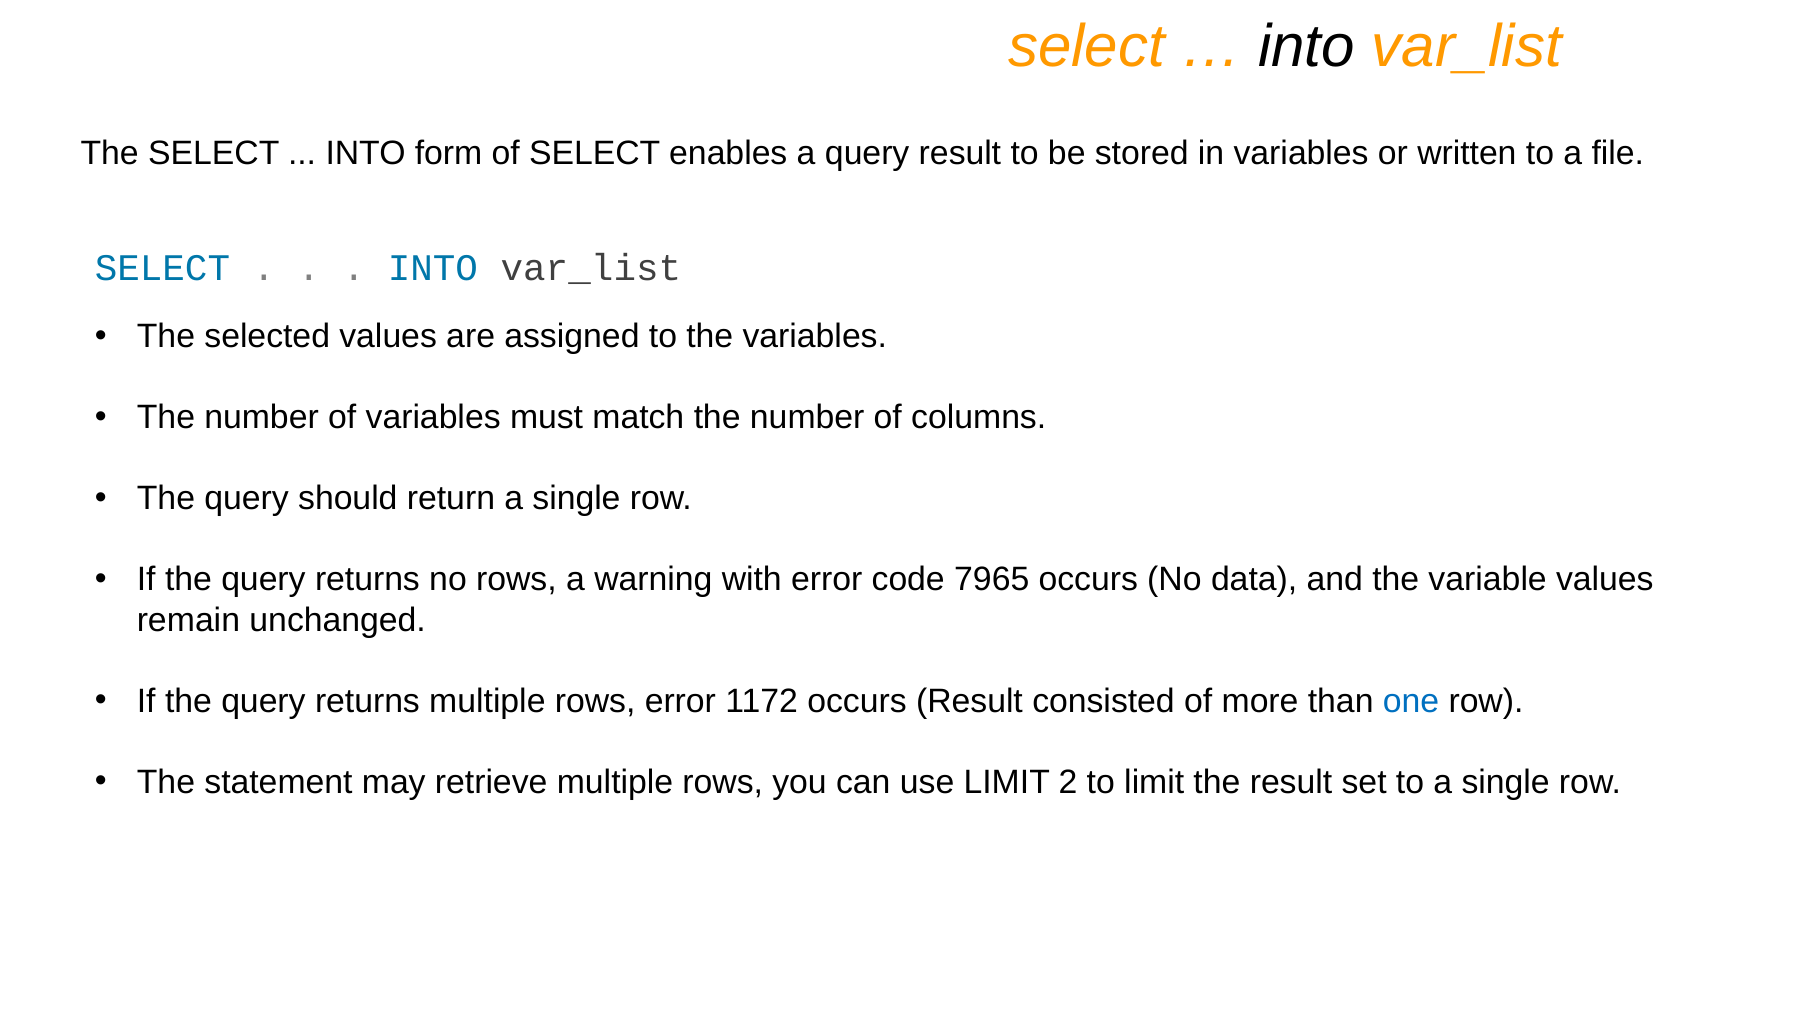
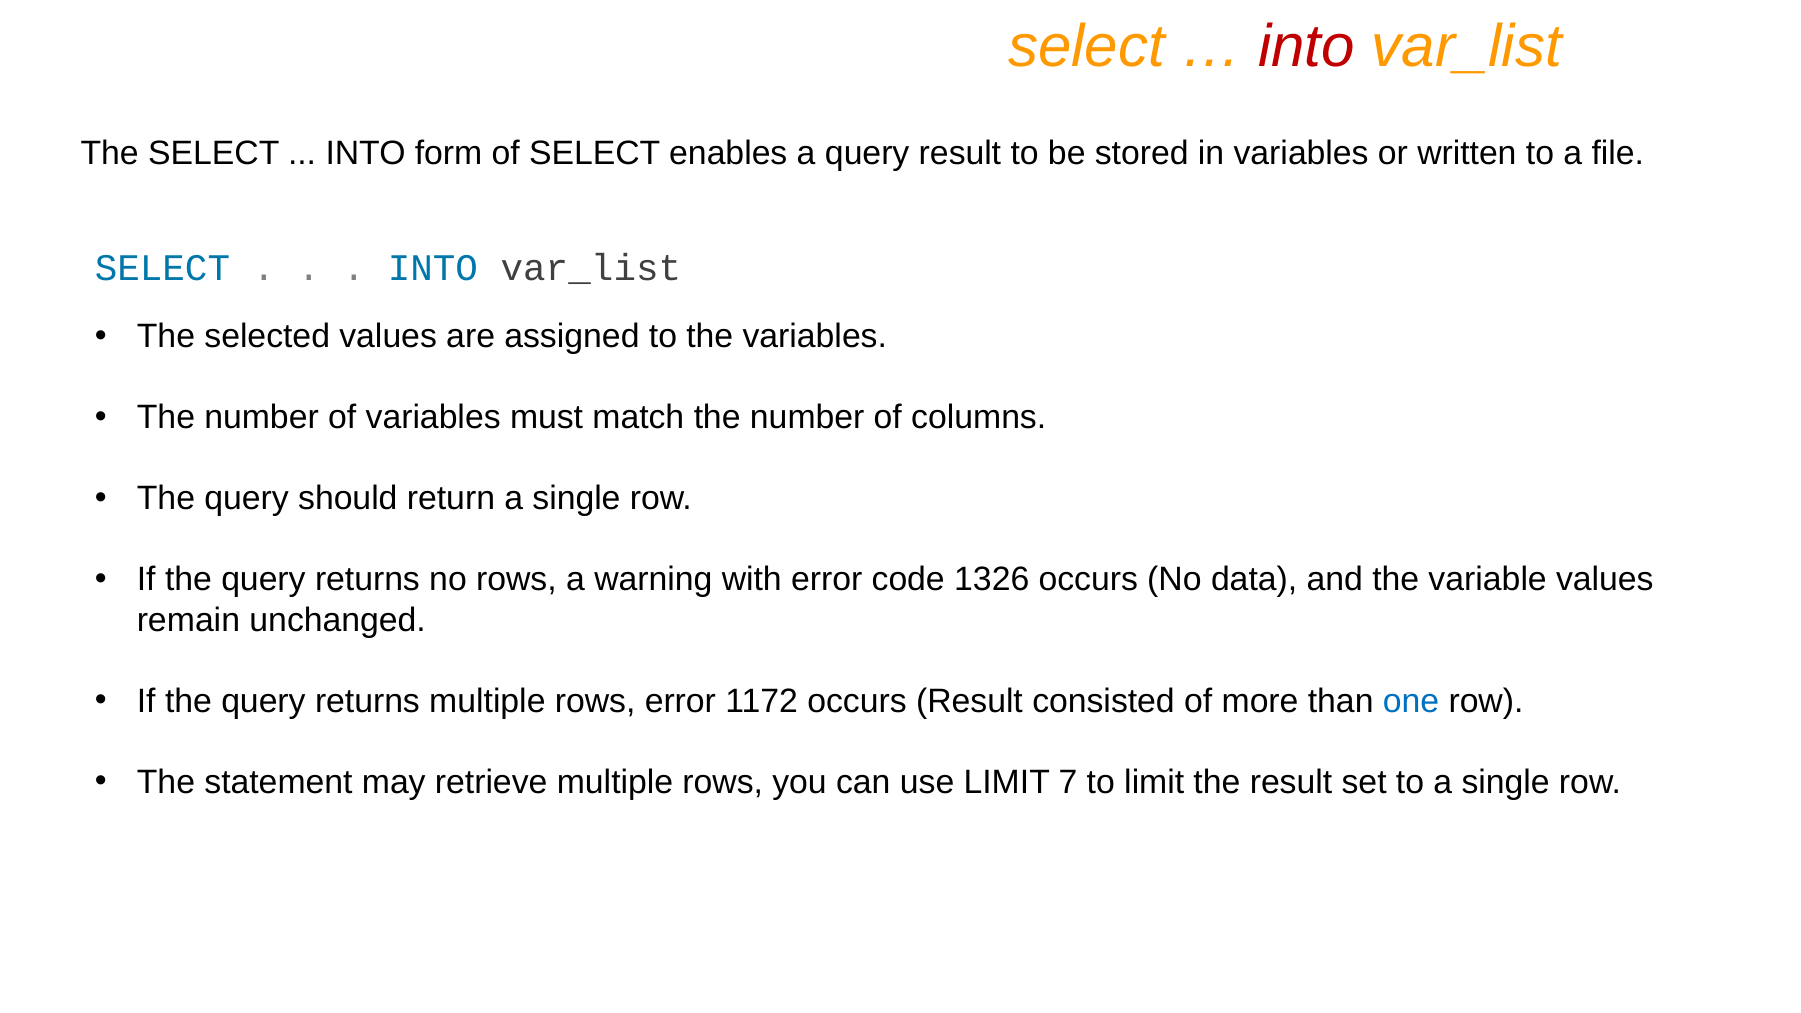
into at (1306, 47) colour: black -> red
7965: 7965 -> 1326
2: 2 -> 7
